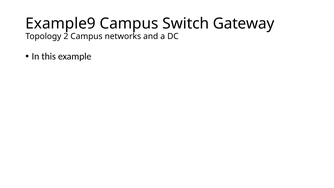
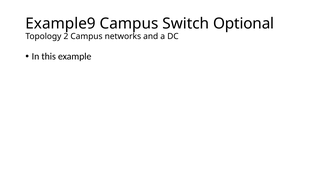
Gateway: Gateway -> Optional
